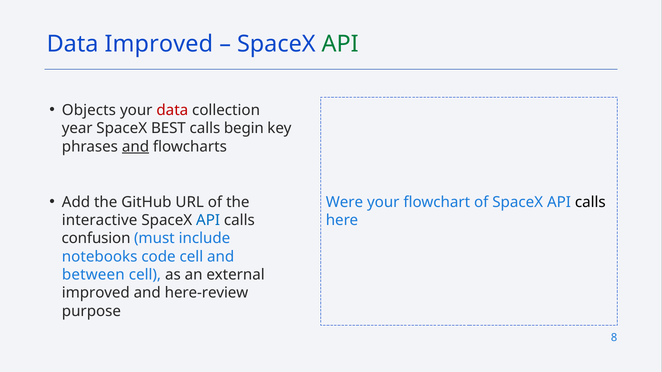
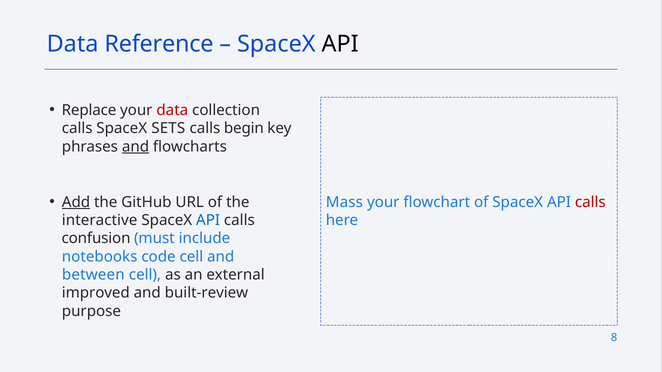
Data Improved: Improved -> Reference
API at (340, 44) colour: green -> black
Objects: Objects -> Replace
year at (77, 129): year -> calls
BEST: BEST -> SETS
Add underline: none -> present
Were: Were -> Mass
calls at (590, 202) colour: black -> red
here-review: here-review -> built-review
